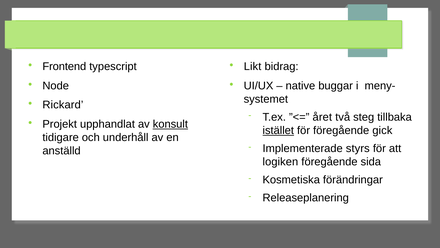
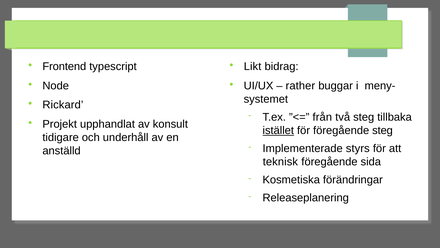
native: native -> rather
året: året -> från
konsult underline: present -> none
föregående gick: gick -> steg
logiken: logiken -> teknisk
